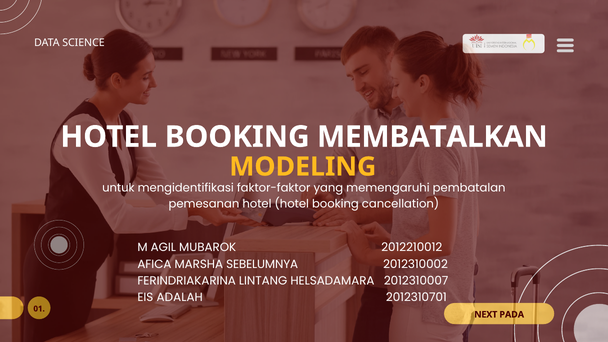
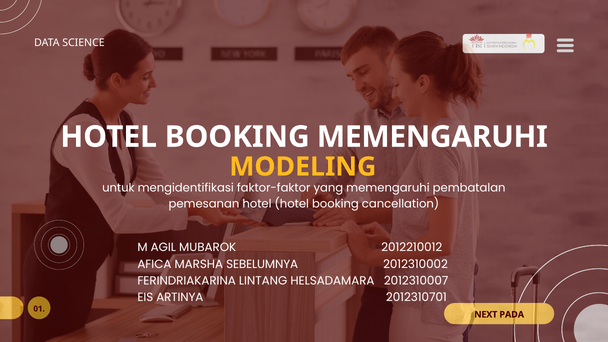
BOOKING MEMBATALKAN: MEMBATALKAN -> MEMENGARUHI
ADALAH: ADALAH -> ARTINYA
